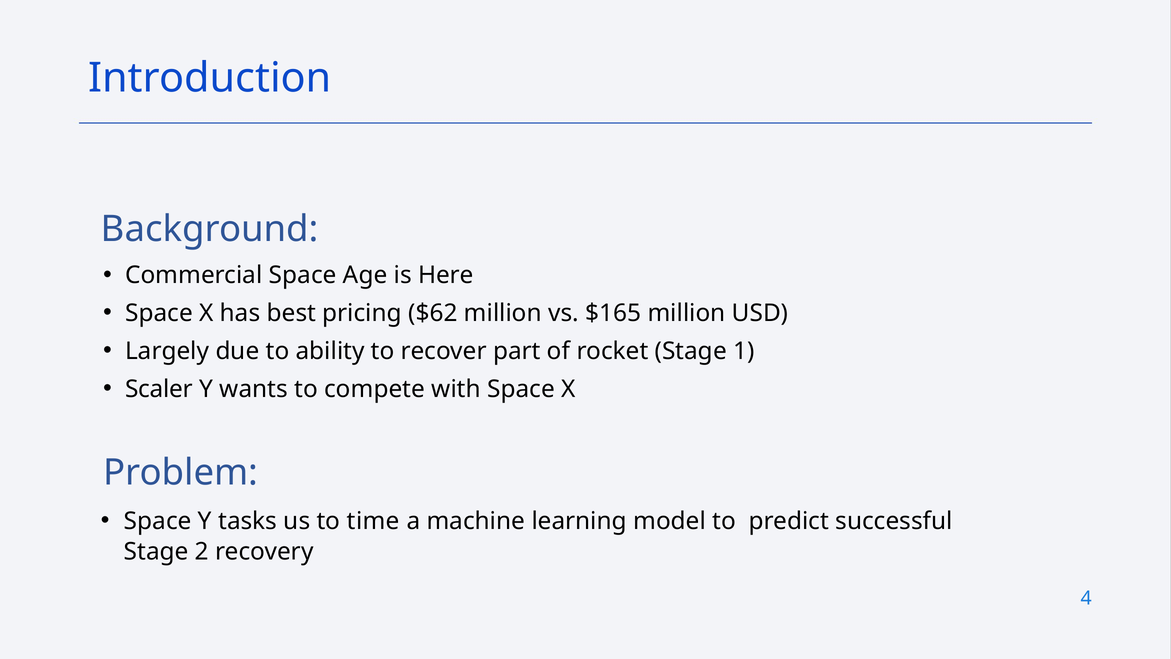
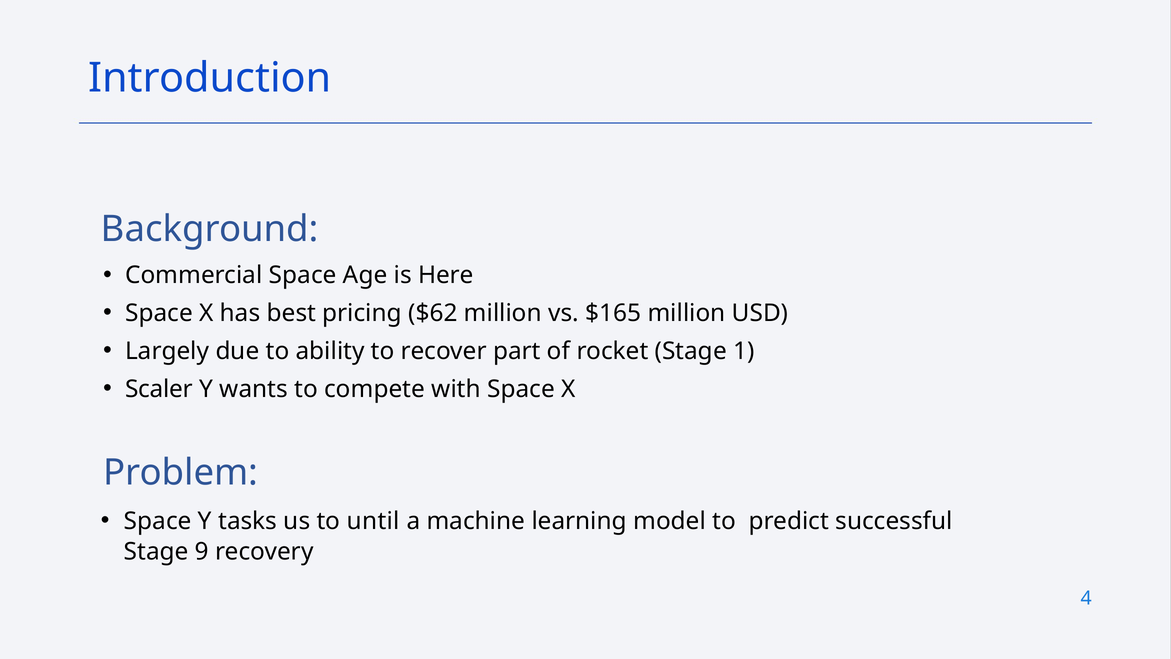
time: time -> until
2: 2 -> 9
